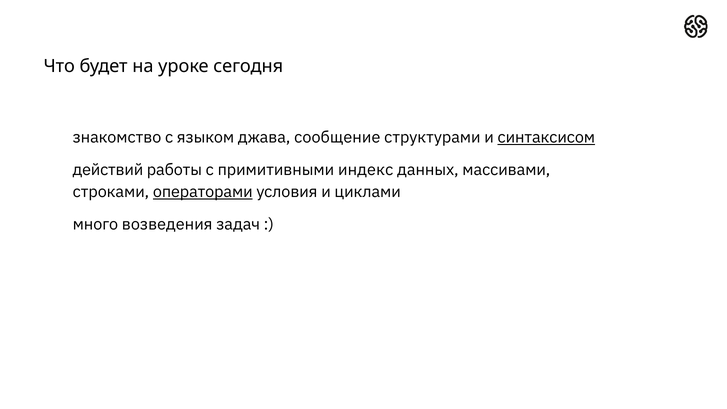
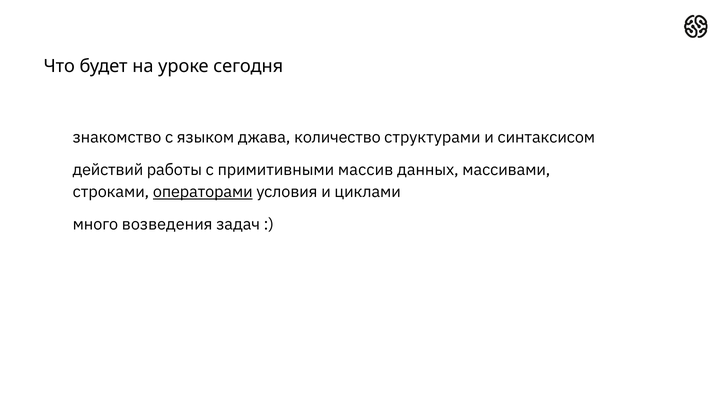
сообщение: сообщение -> количество
синтаксисом underline: present -> none
индекс: индекс -> массив
